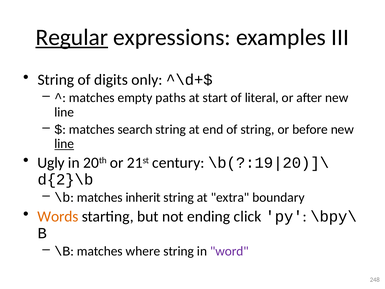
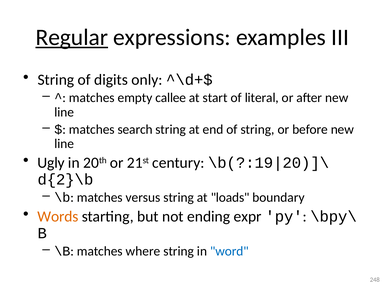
paths: paths -> callee
line at (64, 144) underline: present -> none
inherit: inherit -> versus
extra: extra -> loads
click: click -> expr
word colour: purple -> blue
